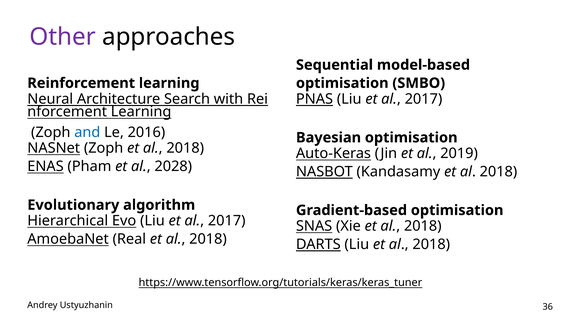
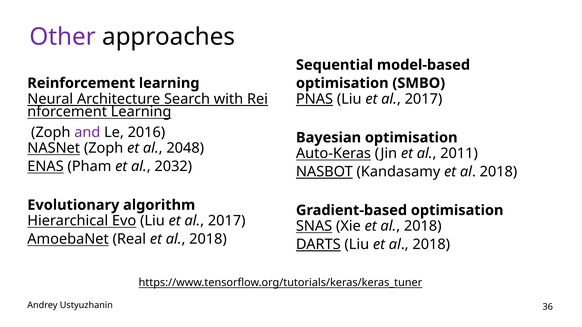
and colour: blue -> purple
Zoph et al 2018: 2018 -> 2048
2019: 2019 -> 2011
2028: 2028 -> 2032
